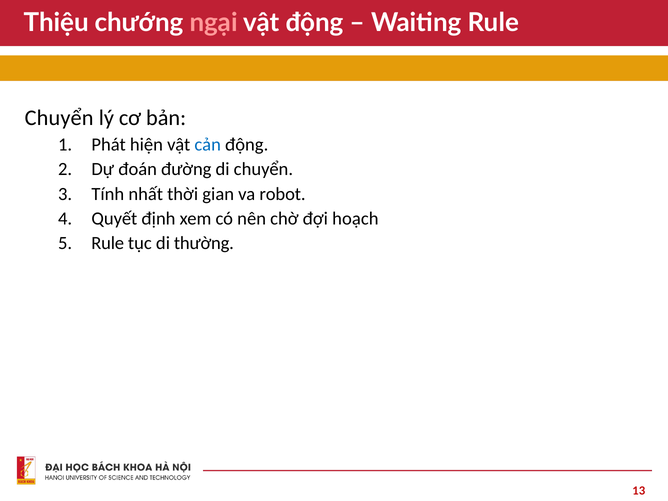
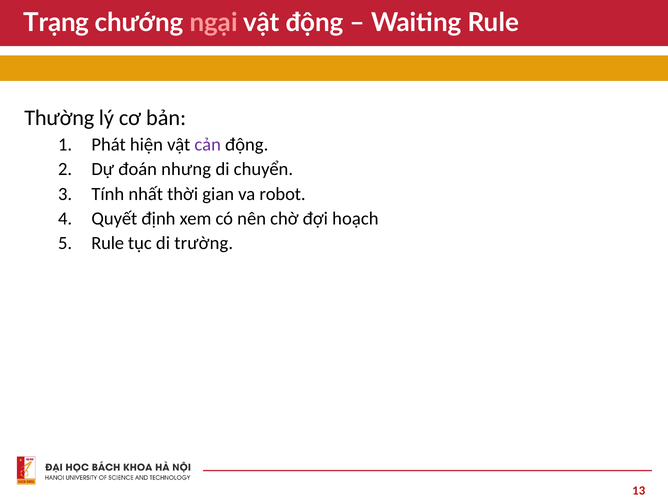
Thiệu: Thiệu -> Trạng
Chuyển at (59, 118): Chuyển -> Thường
cản colour: blue -> purple
đường: đường -> nhưng
thường: thường -> trường
